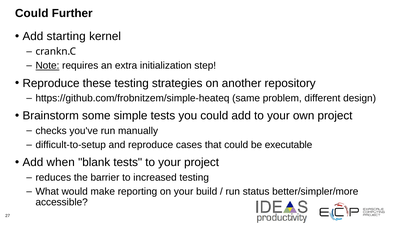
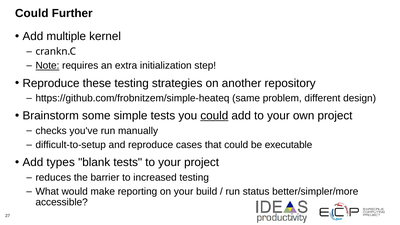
starting: starting -> multiple
could at (214, 116) underline: none -> present
when: when -> types
